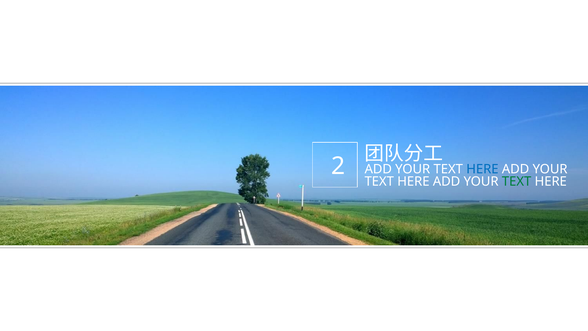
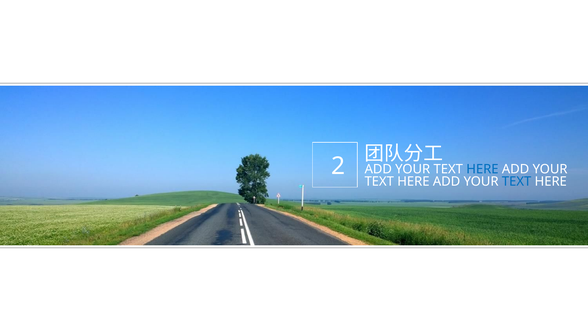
TEXT at (517, 181) colour: green -> blue
